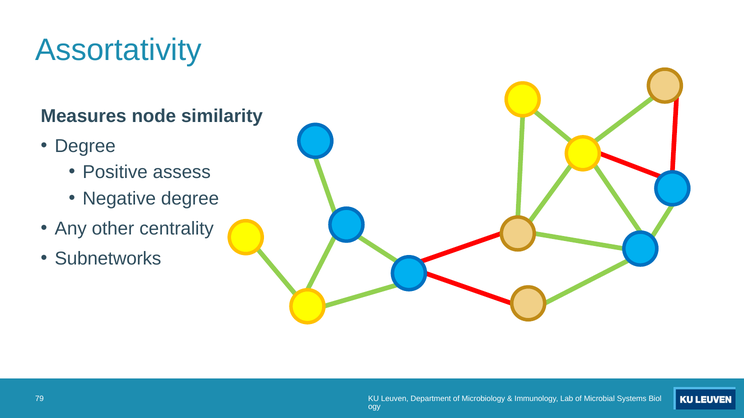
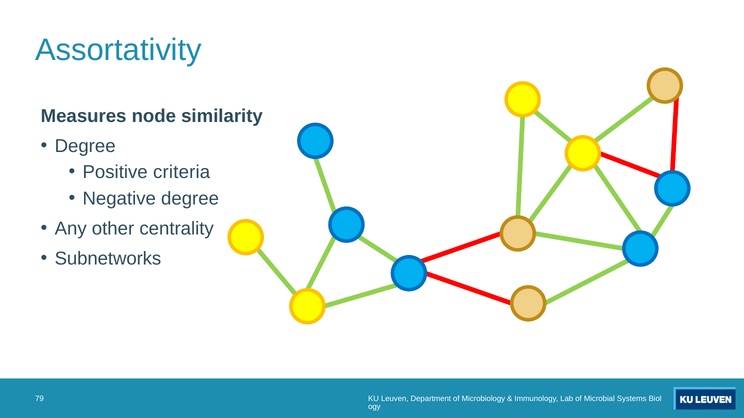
assess: assess -> criteria
